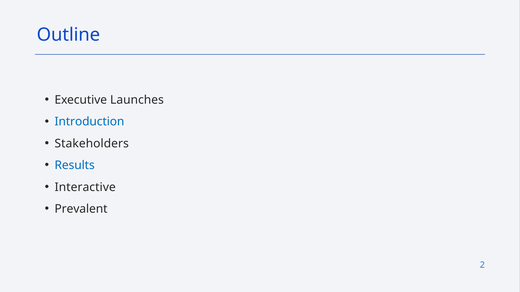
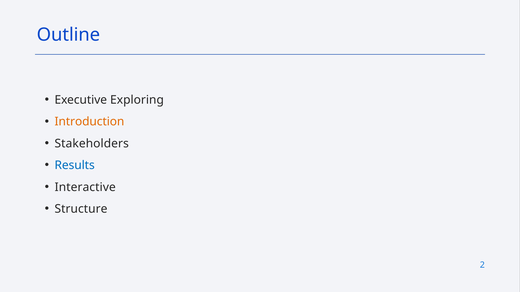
Launches: Launches -> Exploring
Introduction colour: blue -> orange
Prevalent: Prevalent -> Structure
